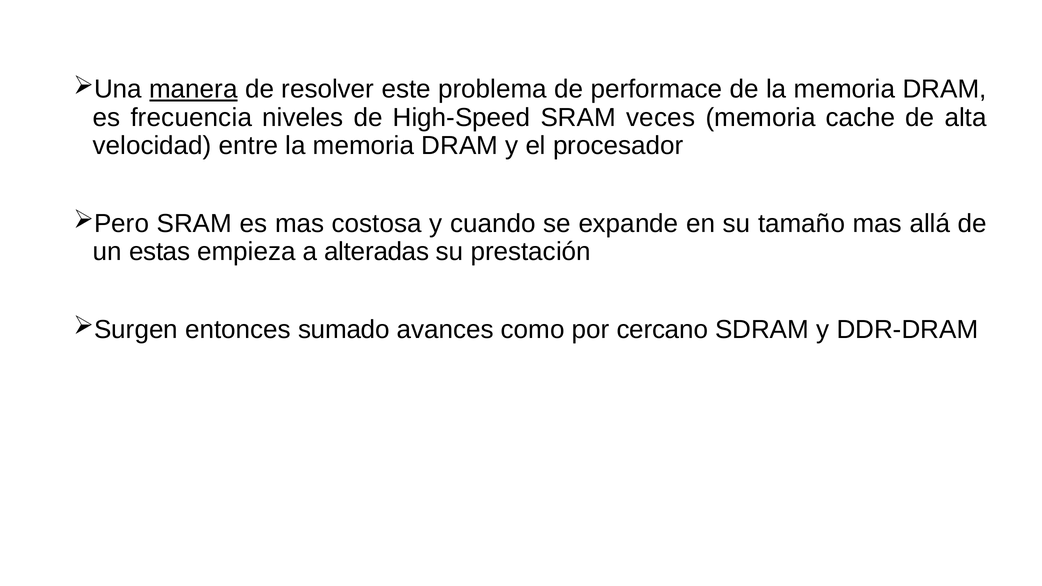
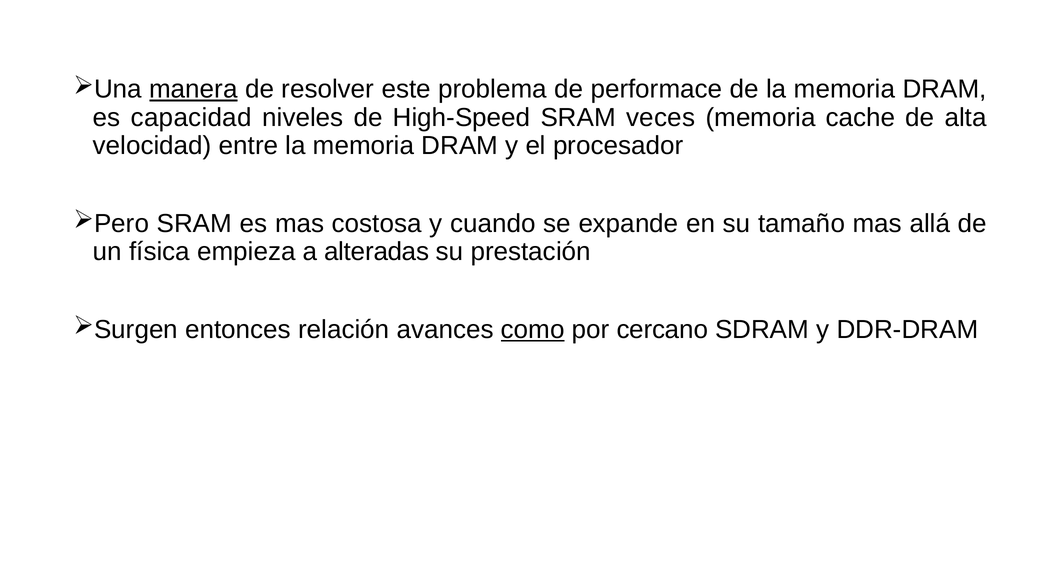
frecuencia: frecuencia -> capacidad
estas: estas -> física
sumado: sumado -> relación
como underline: none -> present
